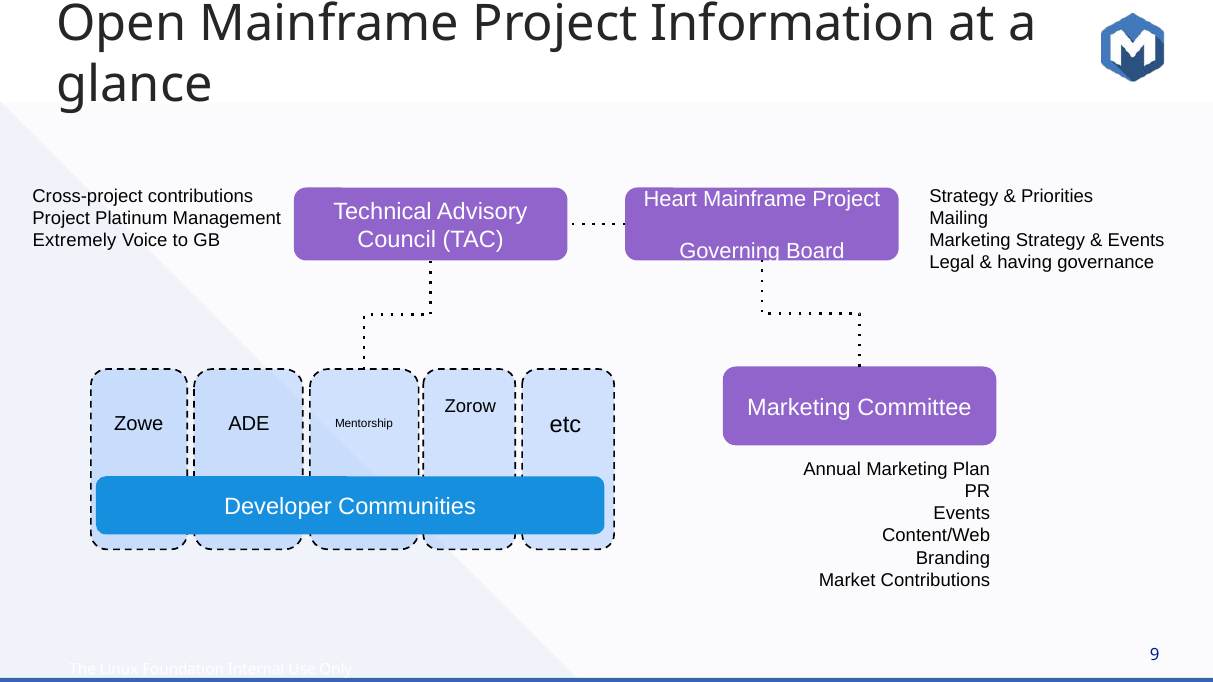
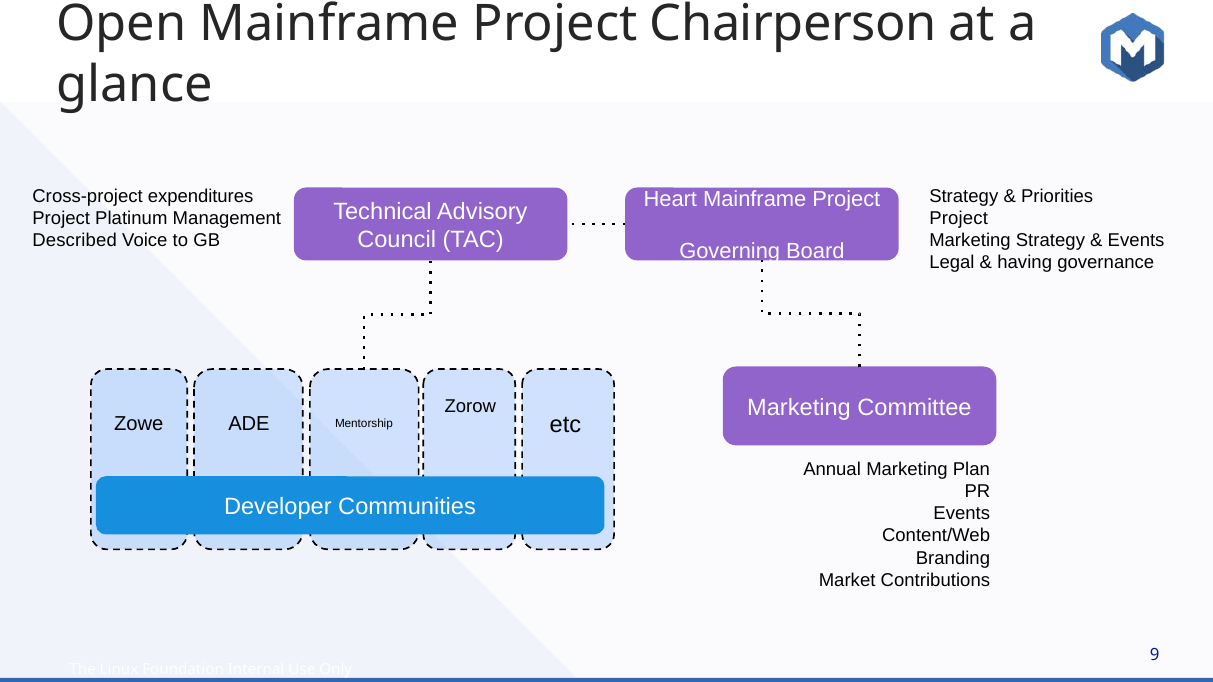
Information: Information -> Chairperson
Cross-project contributions: contributions -> expenditures
Mailing at (959, 218): Mailing -> Project
Extremely: Extremely -> Described
